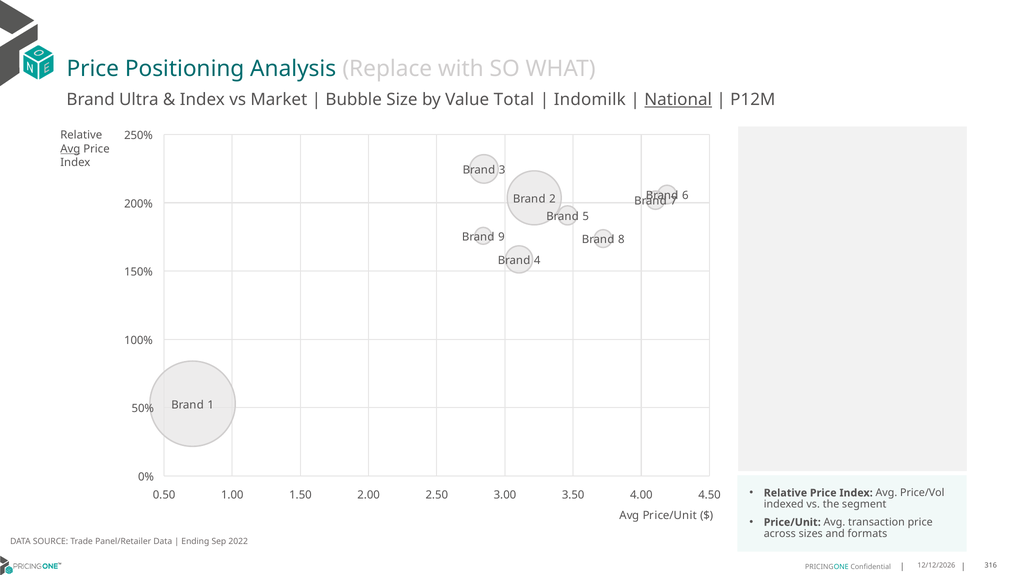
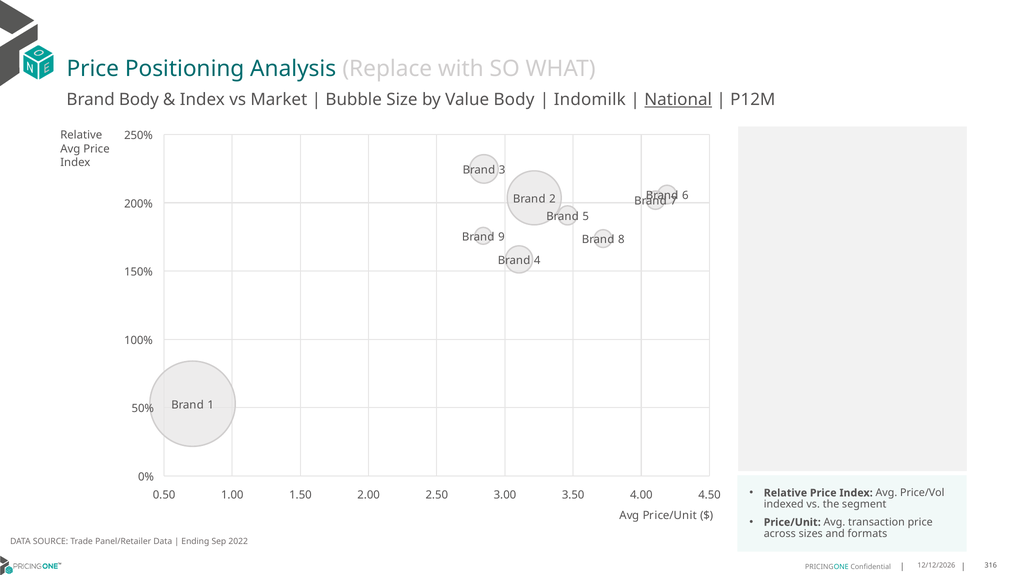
Brand Ultra: Ultra -> Body
Value Total: Total -> Body
Avg at (70, 149) underline: present -> none
